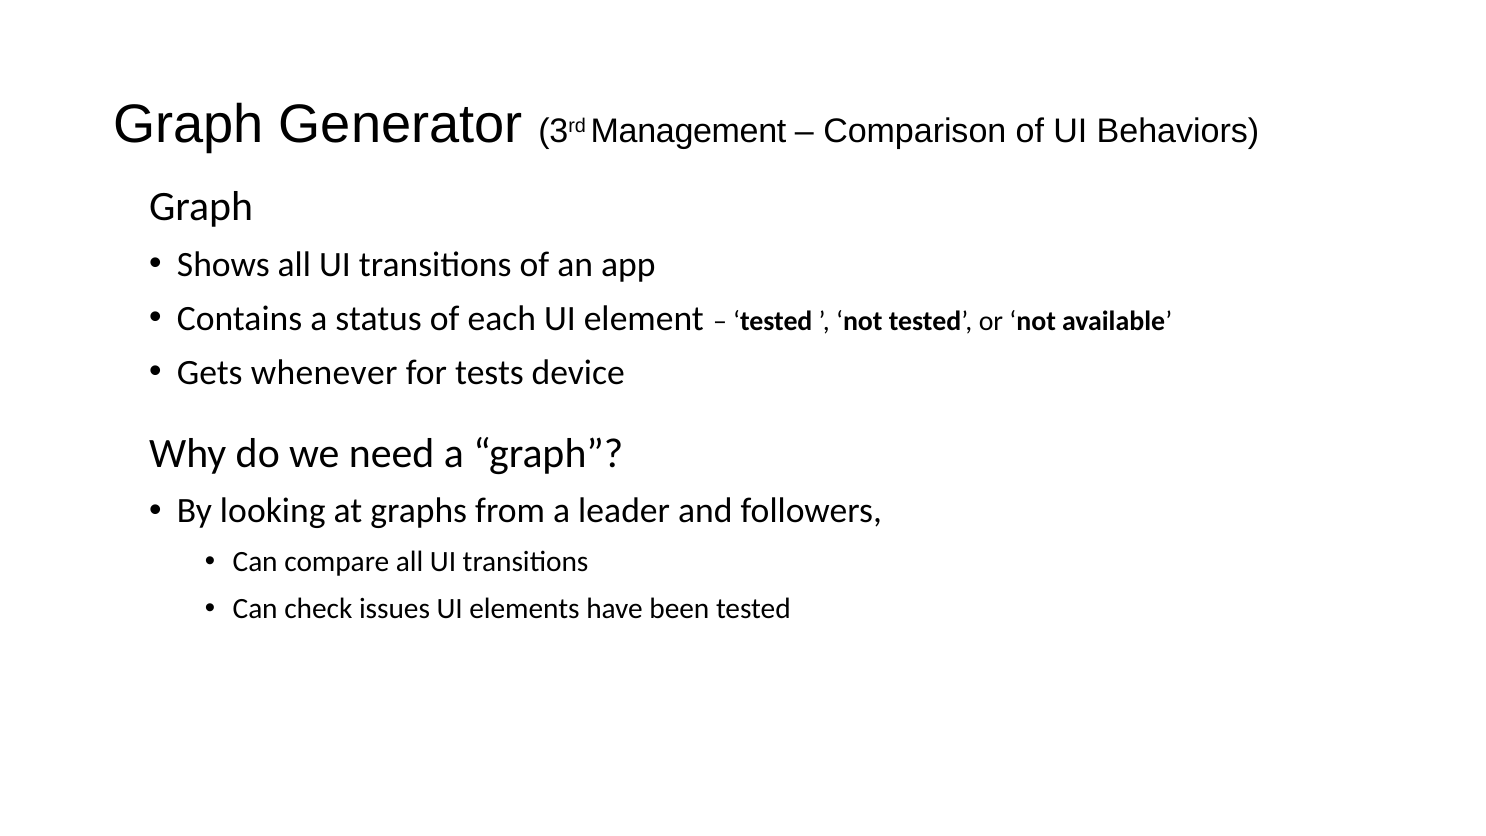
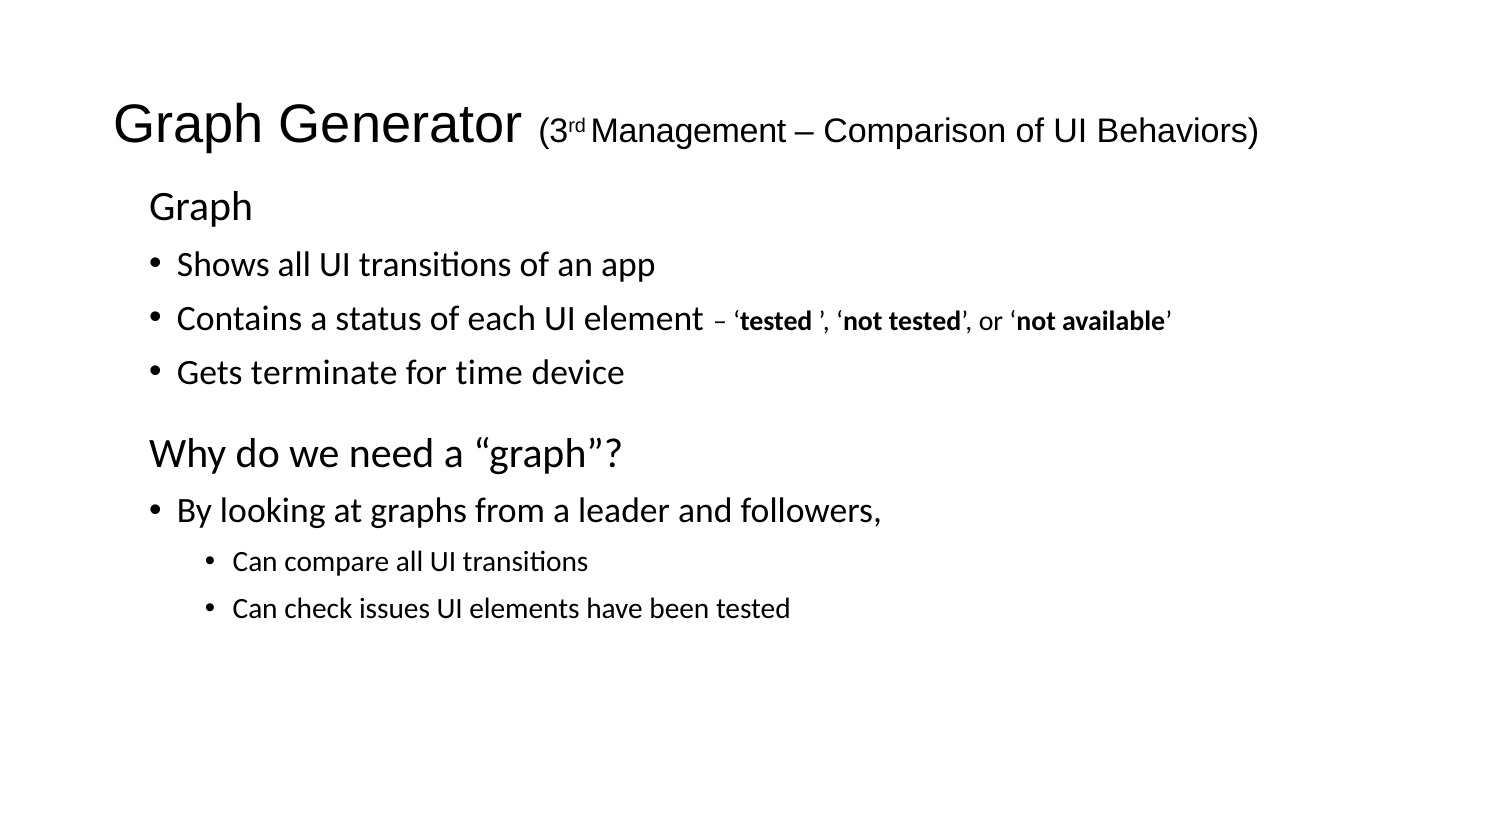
whenever: whenever -> terminate
tests: tests -> time
